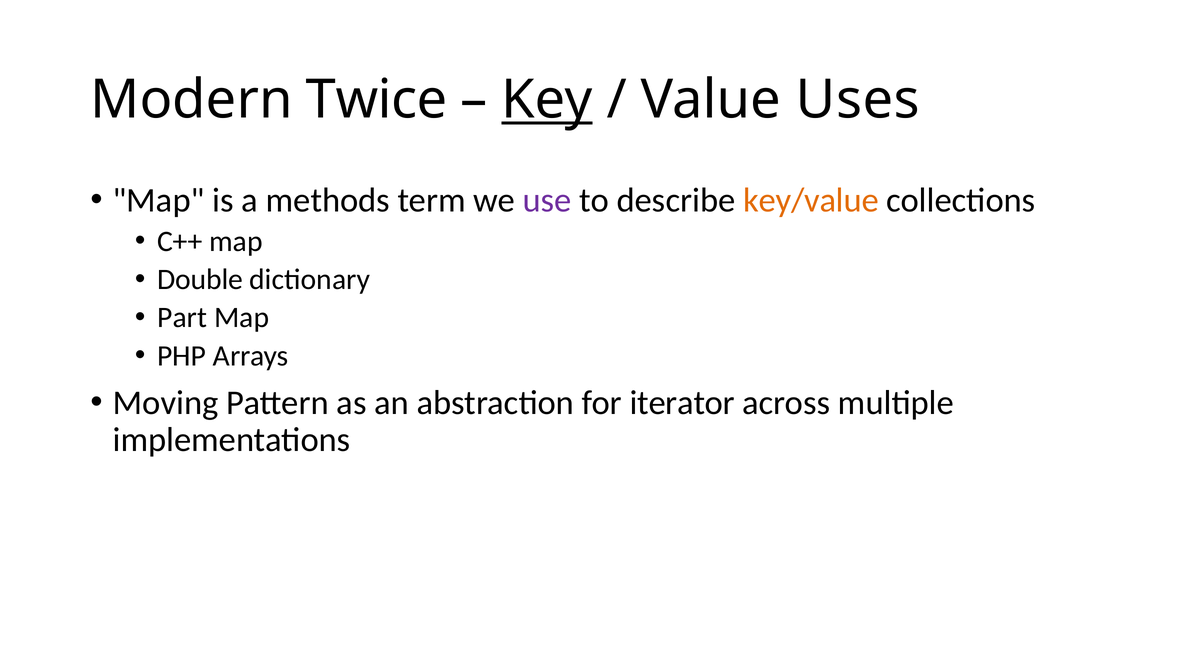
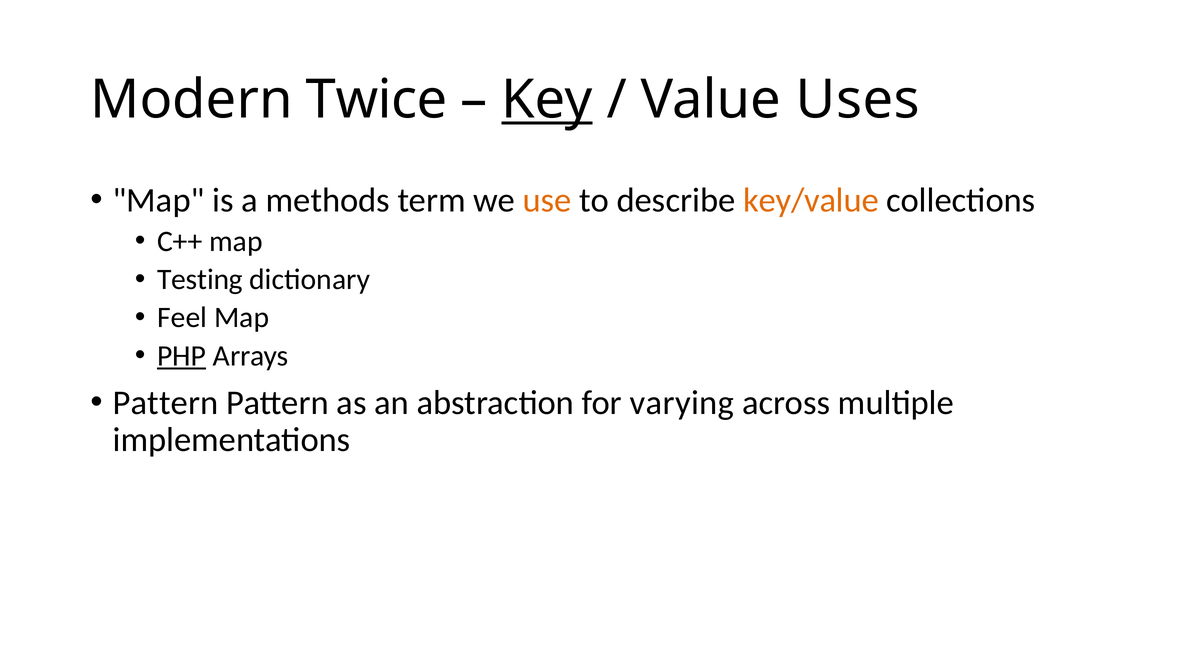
use colour: purple -> orange
Double: Double -> Testing
Part: Part -> Feel
PHP underline: none -> present
Moving at (166, 403): Moving -> Pattern
iterator: iterator -> varying
